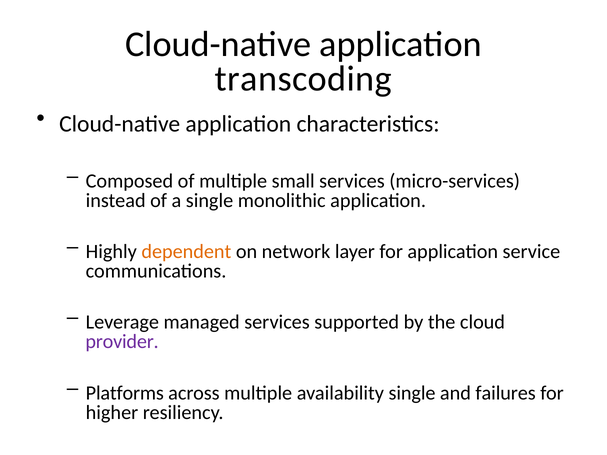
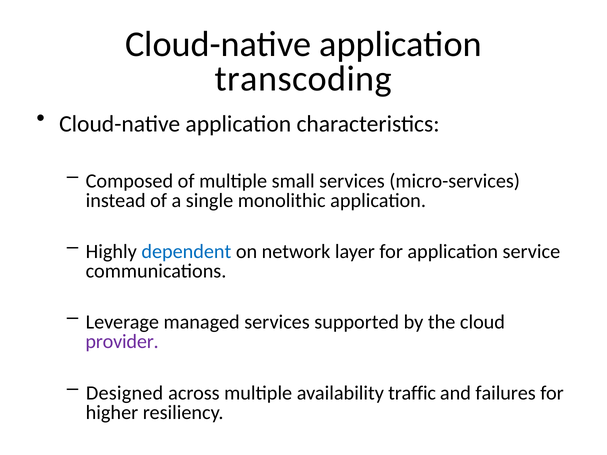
dependent colour: orange -> blue
Platforms: Platforms -> Designed
availability single: single -> traffic
